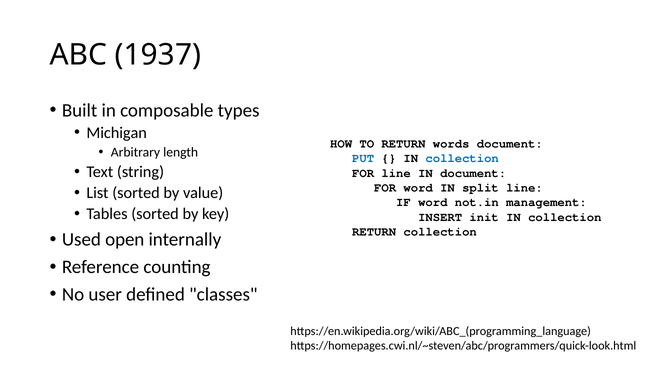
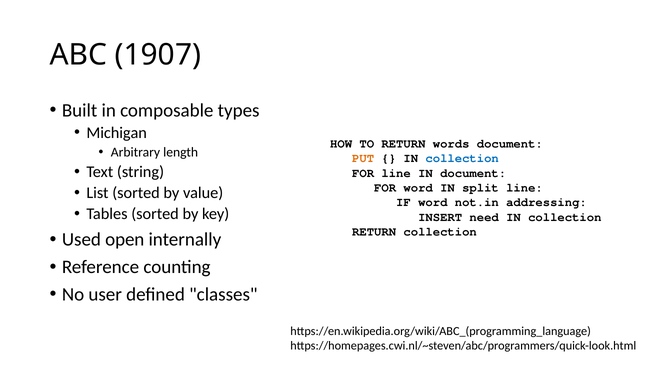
1937: 1937 -> 1907
PUT colour: blue -> orange
management: management -> addressing
init: init -> need
